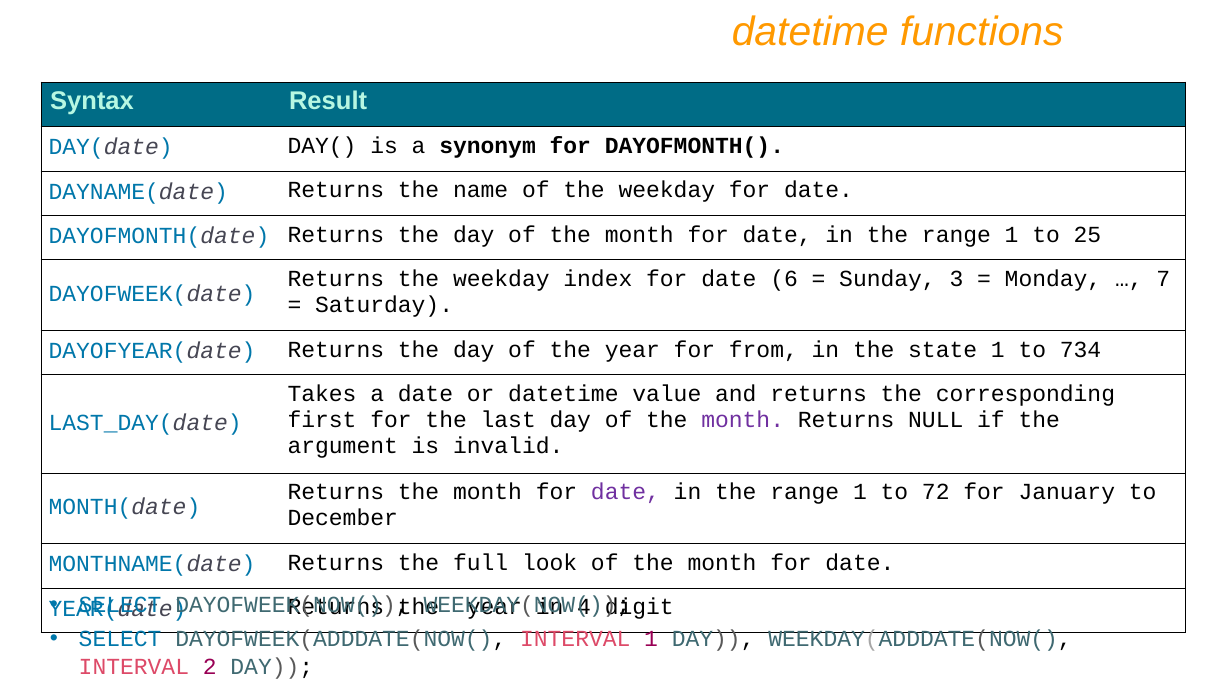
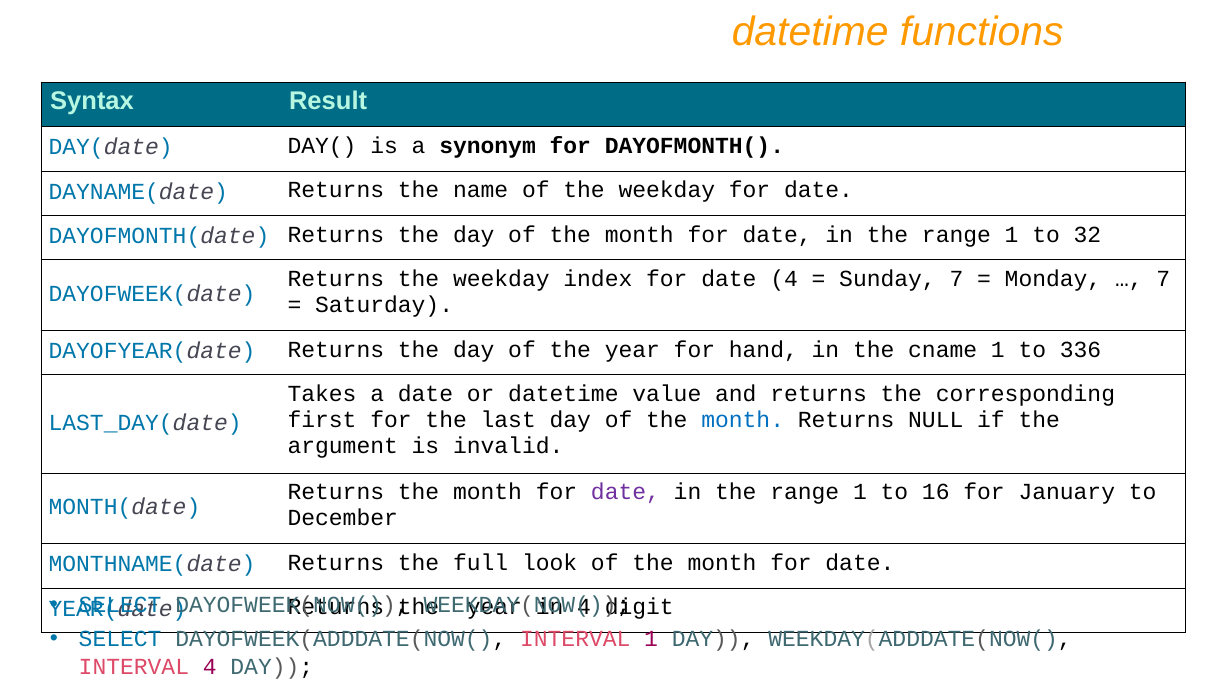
25: 25 -> 32
date 6: 6 -> 4
Sunday 3: 3 -> 7
from: from -> hand
state: state -> cname
734: 734 -> 336
month at (743, 420) colour: purple -> blue
72: 72 -> 16
INTERVAL 2: 2 -> 4
